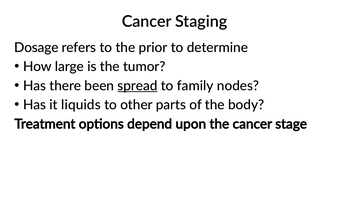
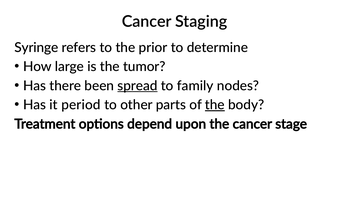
Dosage: Dosage -> Syringe
liquids: liquids -> period
the at (215, 105) underline: none -> present
